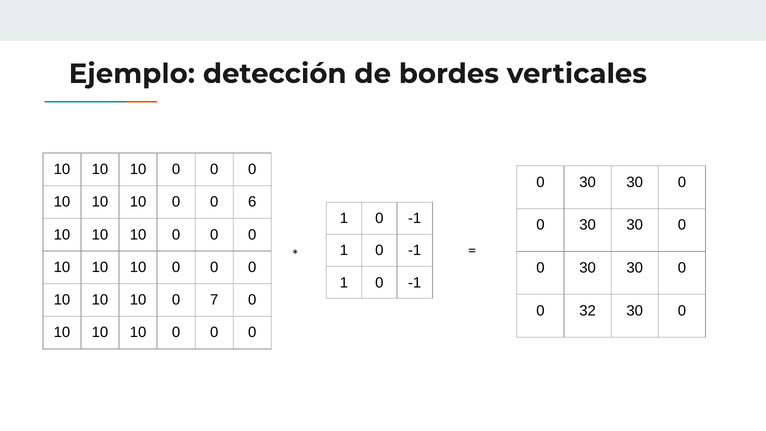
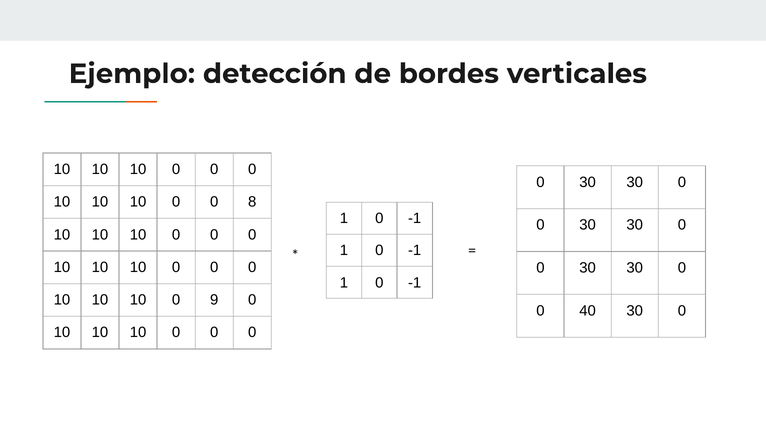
6: 6 -> 8
7: 7 -> 9
32: 32 -> 40
